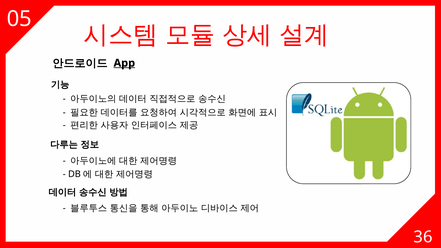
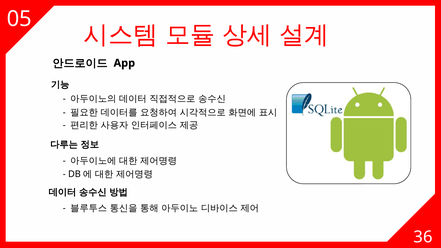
App underline: present -> none
